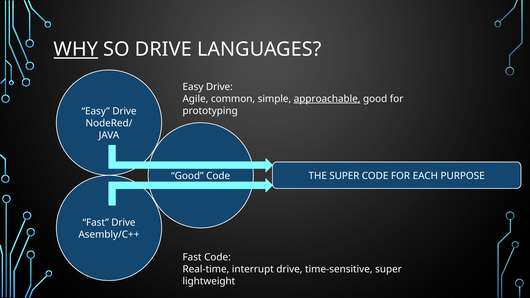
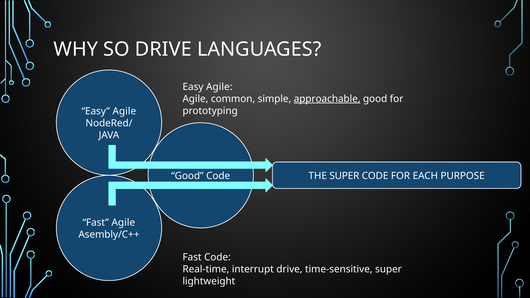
WHY underline: present -> none
Drive at (219, 87): Drive -> Agile
Drive at (124, 111): Drive -> Agile
Fast Drive: Drive -> Agile
